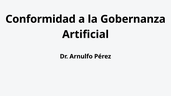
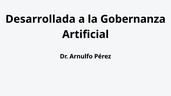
Conformidad: Conformidad -> Desarrollada
